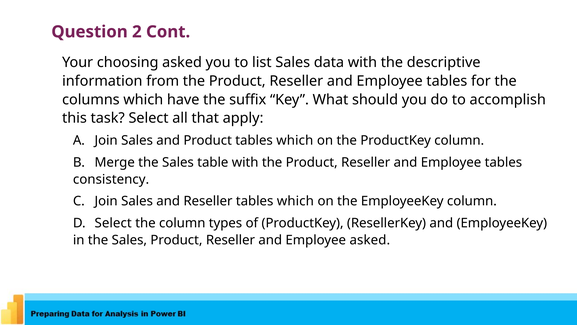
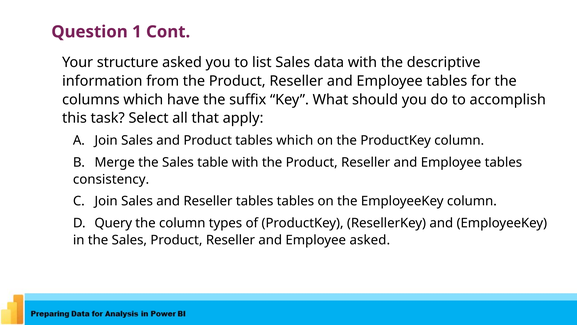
2: 2 -> 1
choosing: choosing -> structure
Reseller tables which: which -> tables
D Select: Select -> Query
